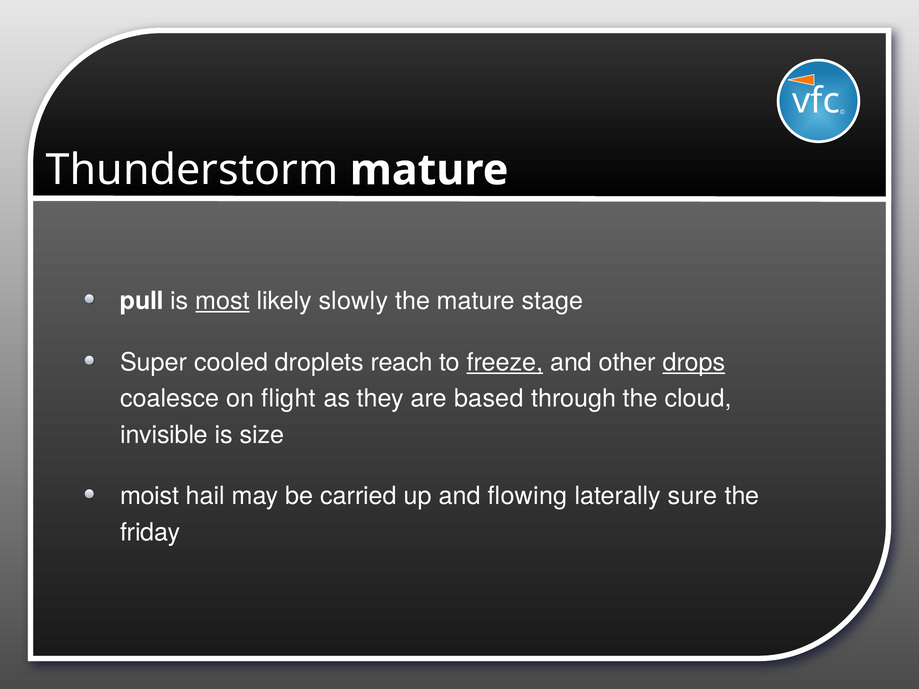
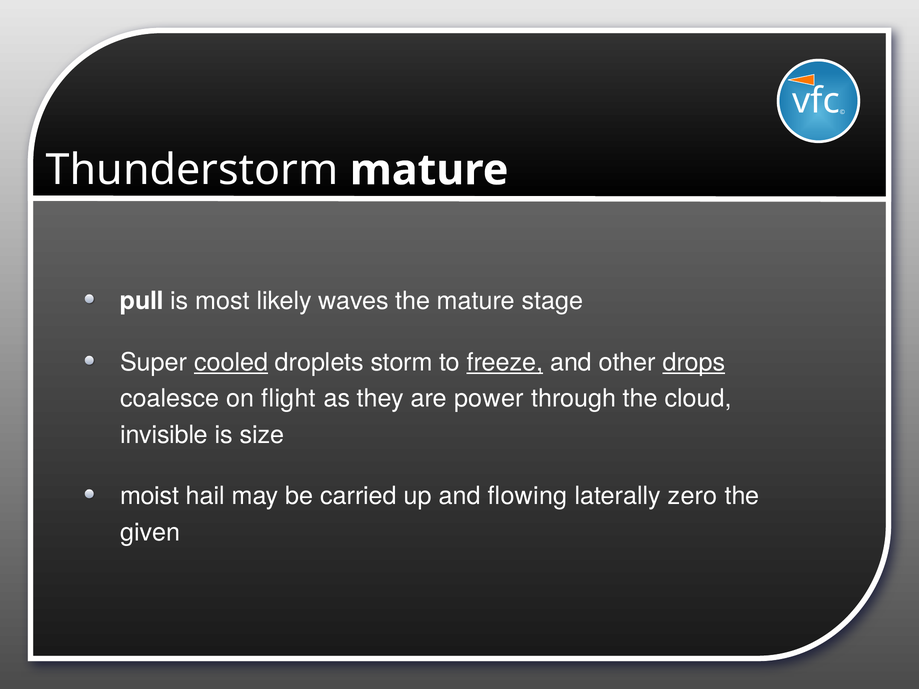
most underline: present -> none
slowly: slowly -> waves
cooled underline: none -> present
reach: reach -> storm
based: based -> power
sure: sure -> zero
friday: friday -> given
